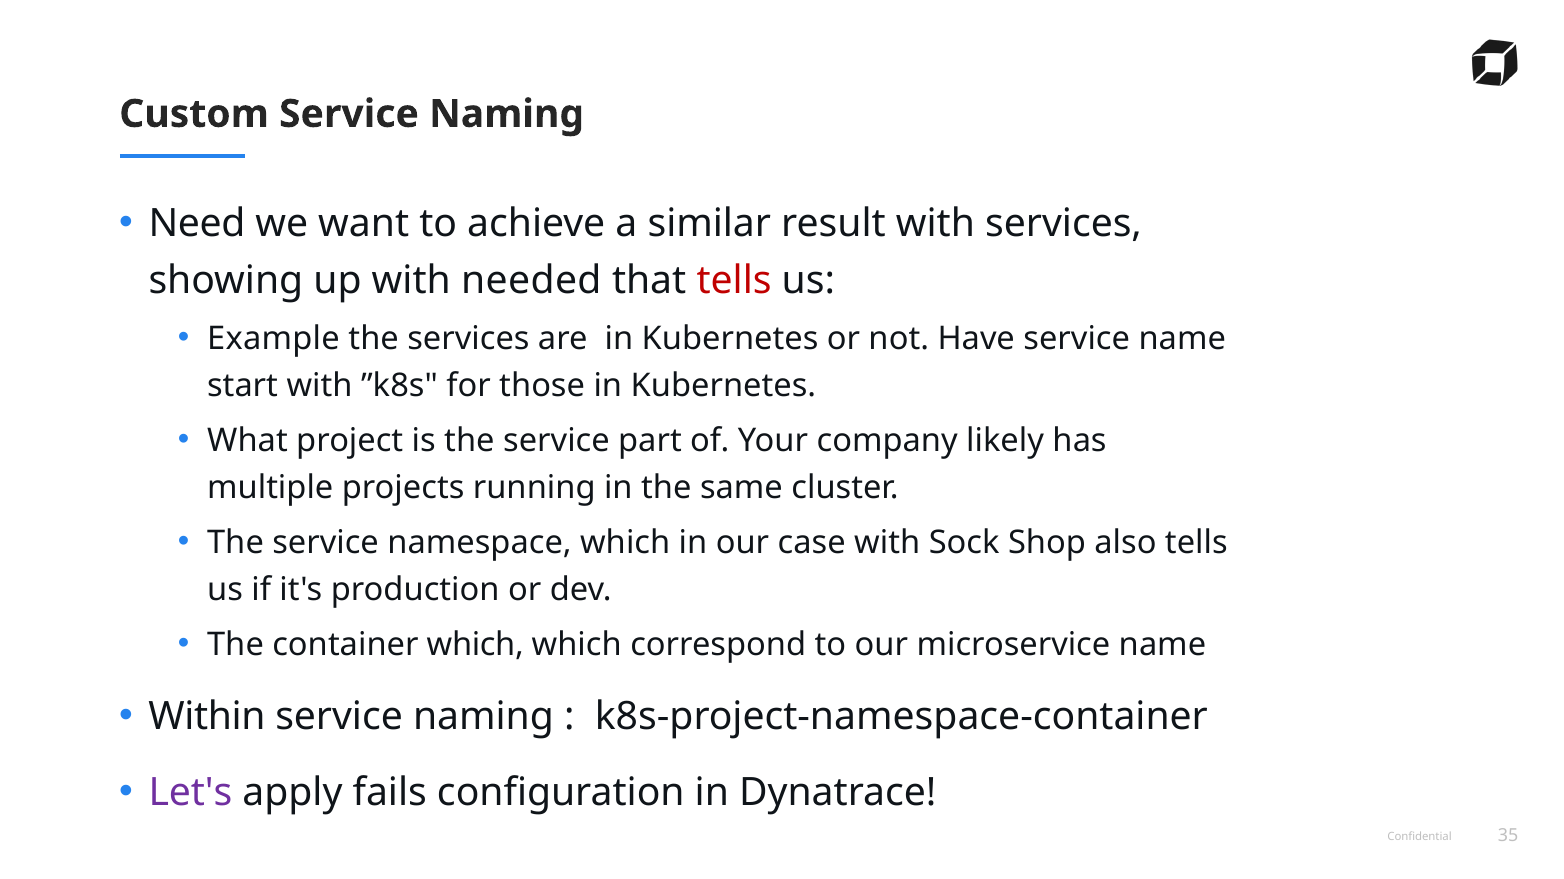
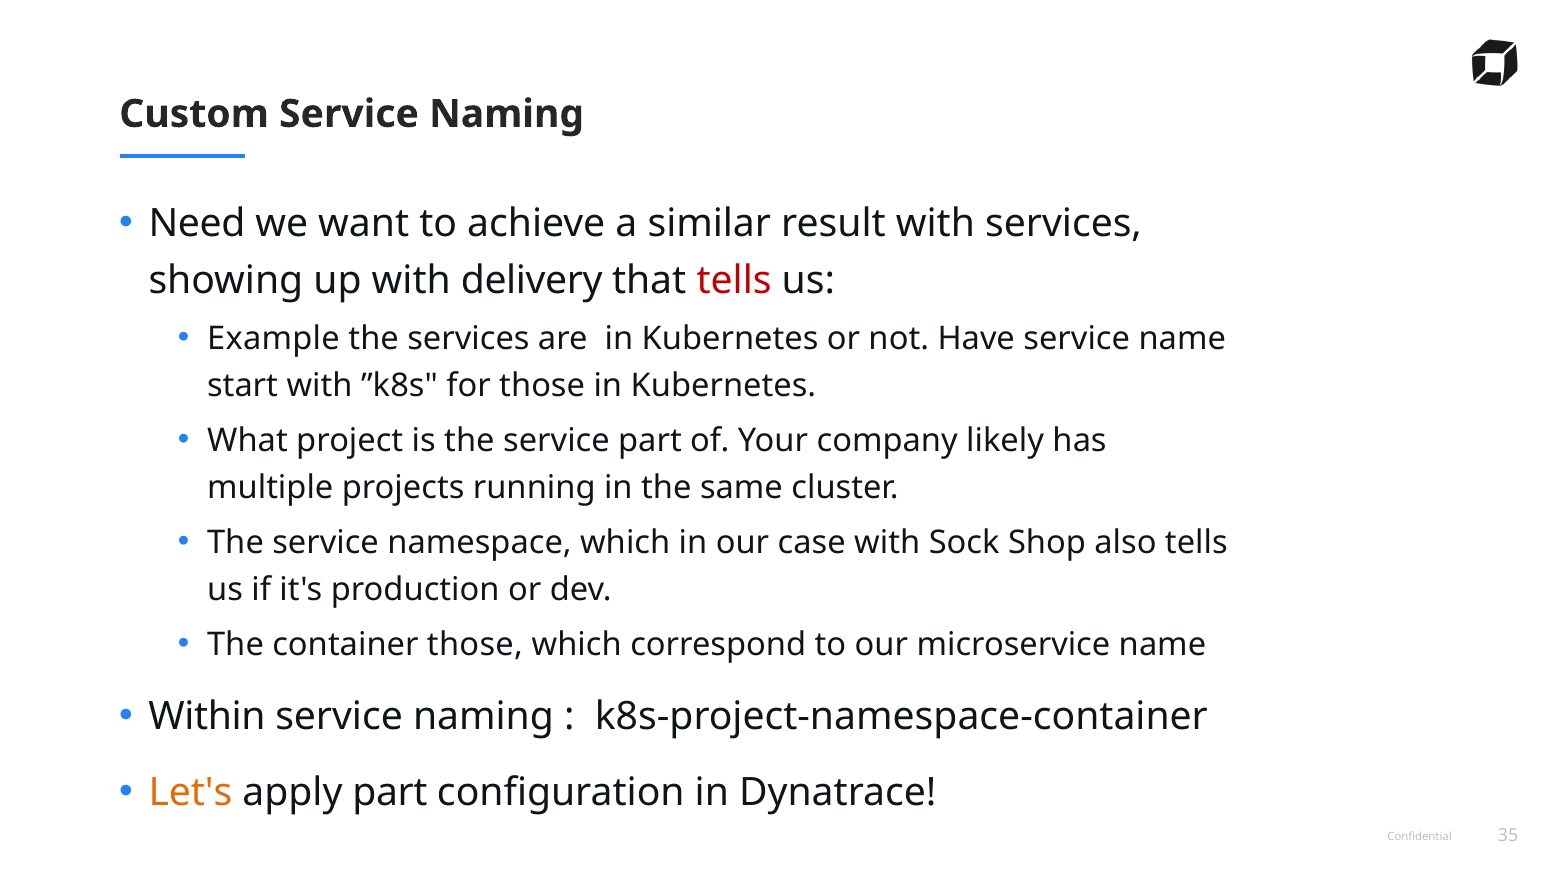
needed: needed -> delivery
container which: which -> those
Let's colour: purple -> orange
apply fails: fails -> part
